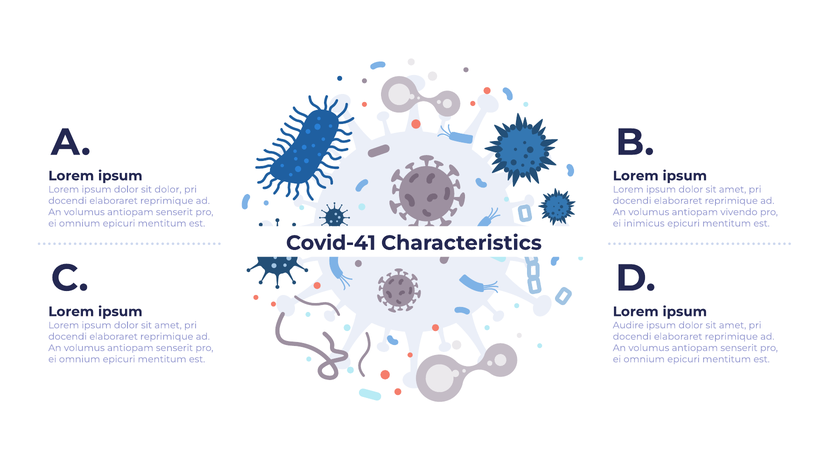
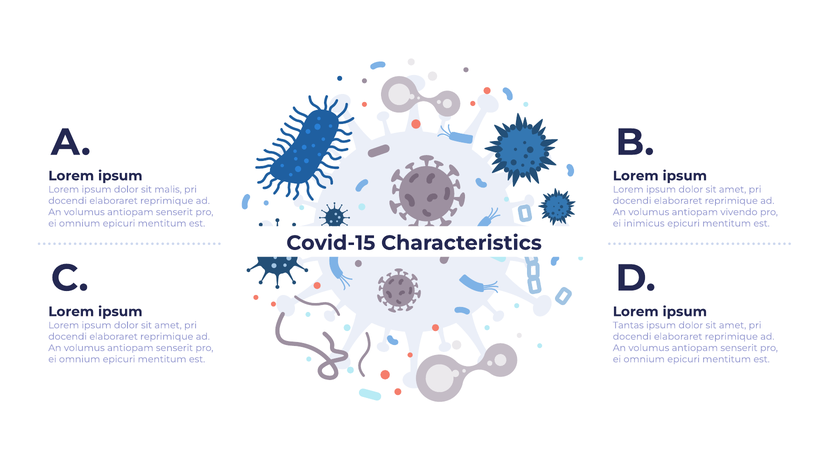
sit dolor: dolor -> malis
Covid-41: Covid-41 -> Covid-15
Audire: Audire -> Tantas
